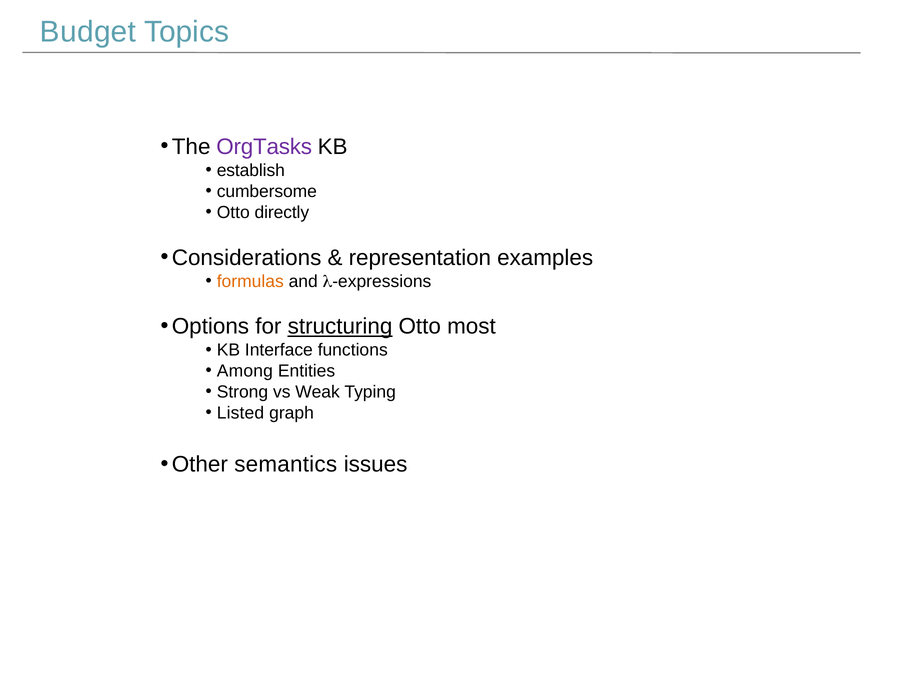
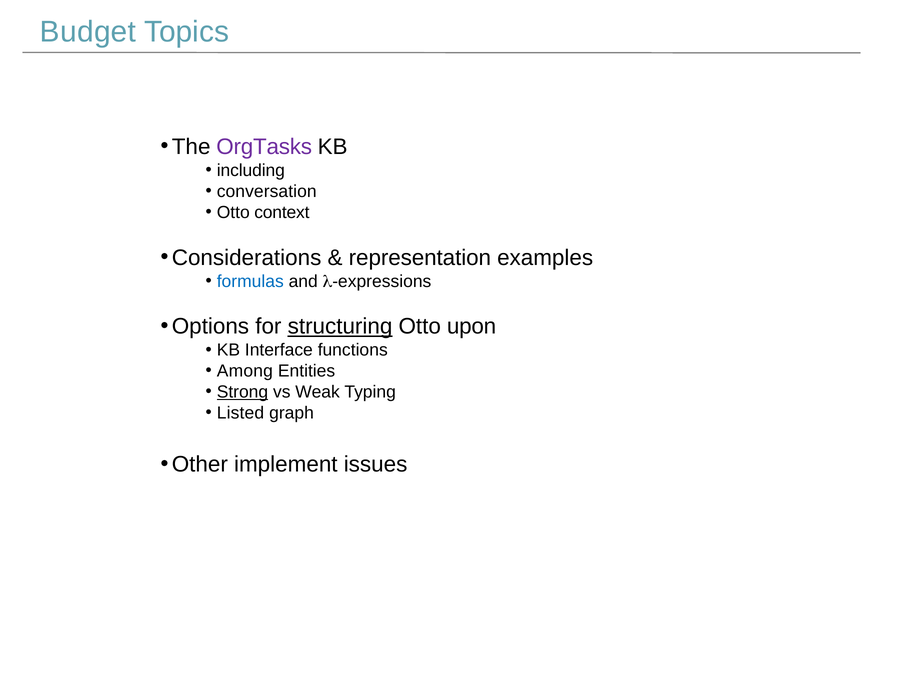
establish: establish -> including
cumbersome: cumbersome -> conversation
directly: directly -> context
formulas colour: orange -> blue
most: most -> upon
Strong underline: none -> present
semantics: semantics -> implement
